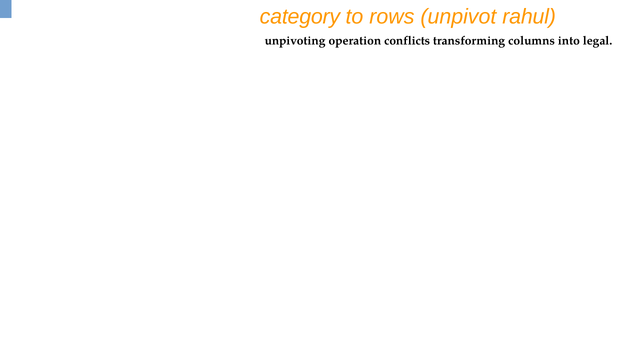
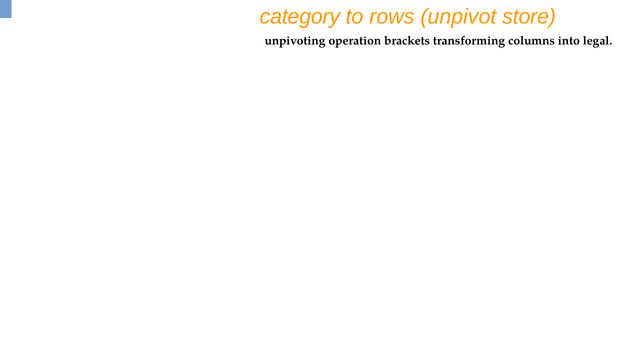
rahul: rahul -> store
conflicts: conflicts -> brackets
